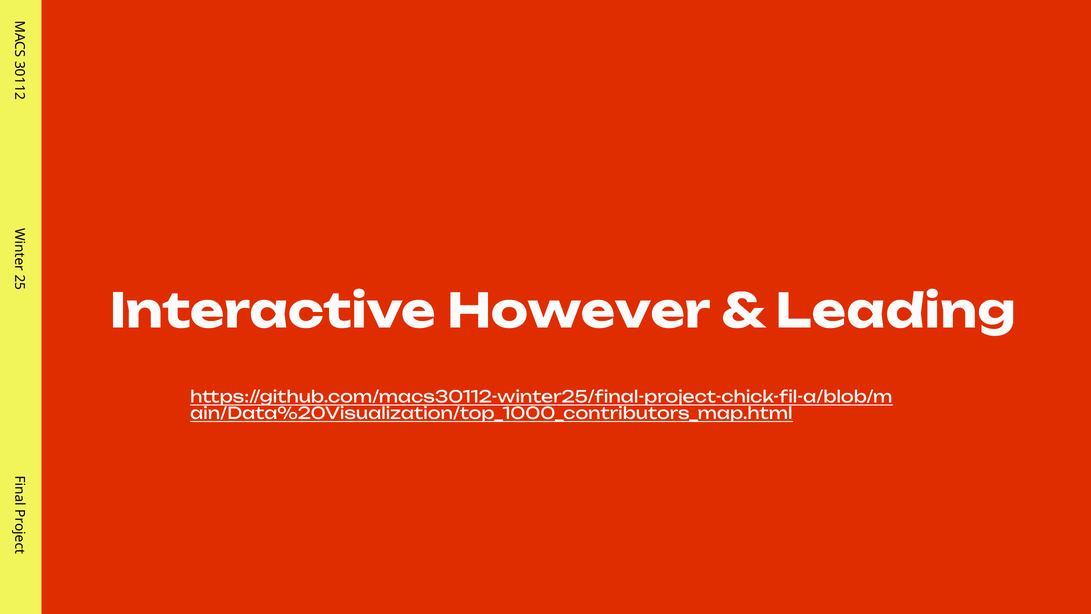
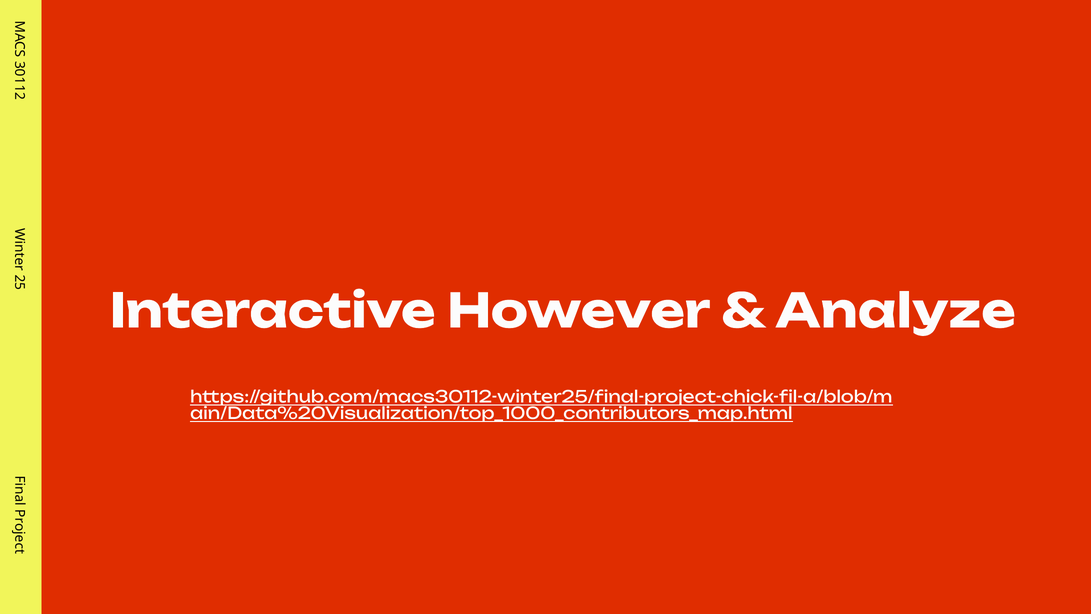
Leading: Leading -> Analyze
